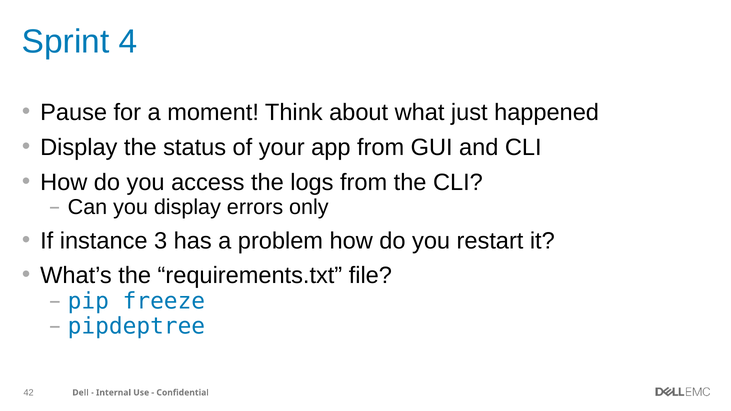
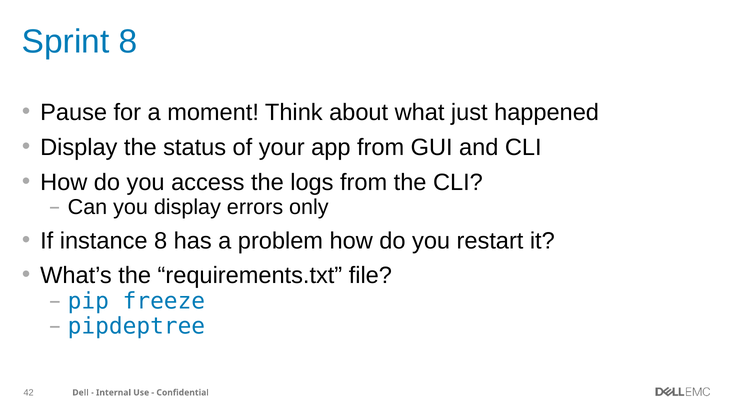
Sprint 4: 4 -> 8
instance 3: 3 -> 8
